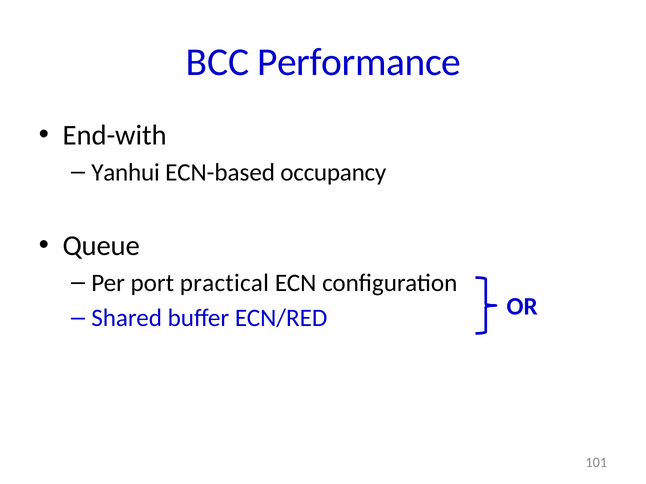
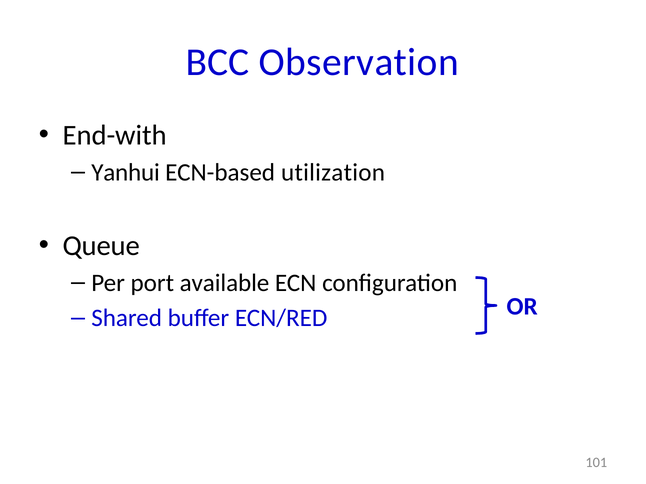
Performance: Performance -> Observation
occupancy: occupancy -> utilization
practical: practical -> available
